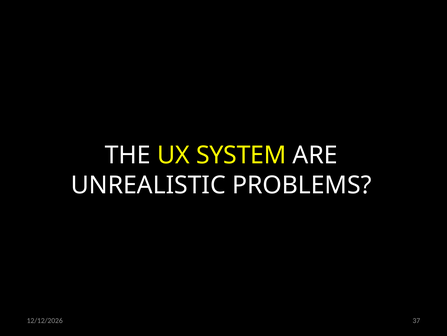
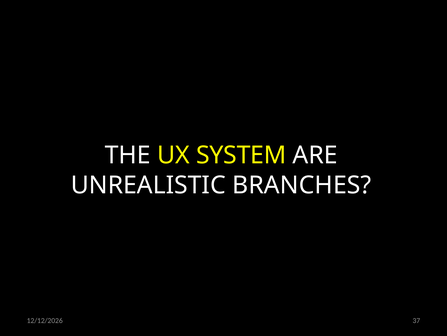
PROBLEMS: PROBLEMS -> BRANCHES
